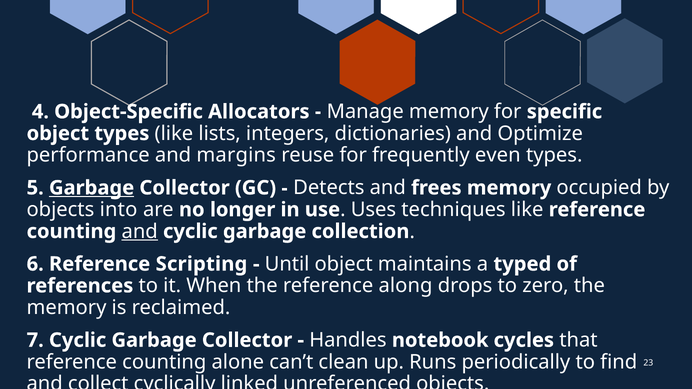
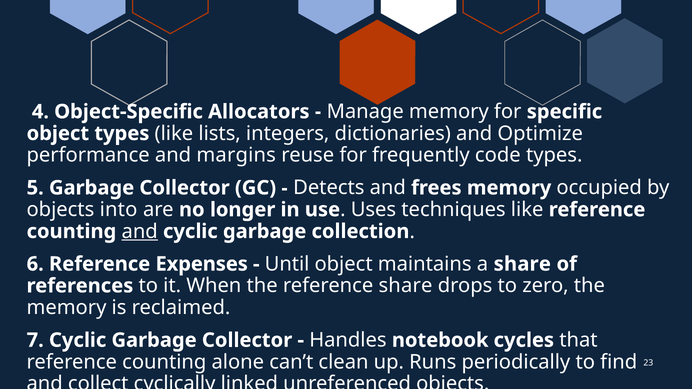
even: even -> code
Garbage at (92, 188) underline: present -> none
Scripting: Scripting -> Expenses
a typed: typed -> share
reference along: along -> share
